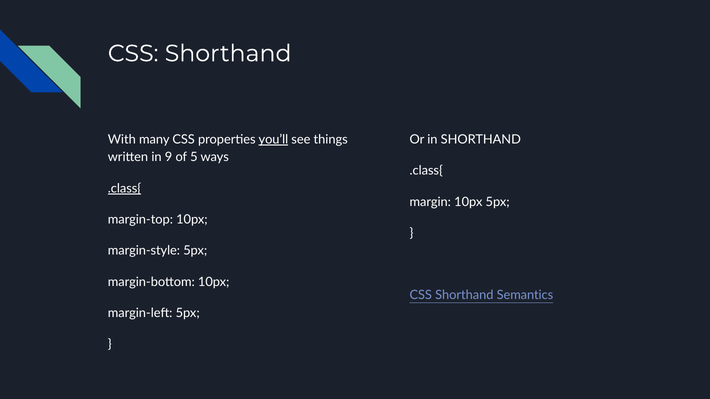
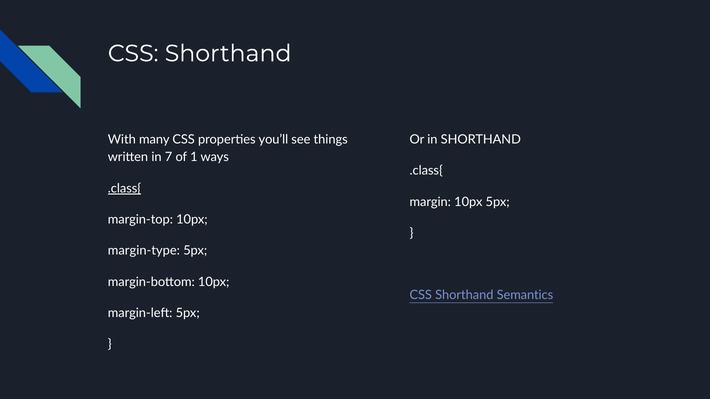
you’ll underline: present -> none
9: 9 -> 7
5: 5 -> 1
margin-style: margin-style -> margin-type
